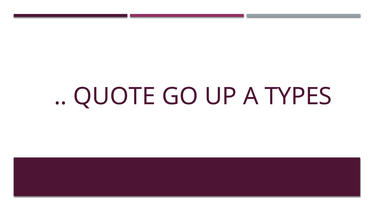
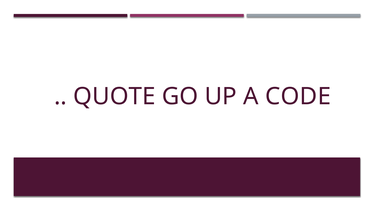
TYPES: TYPES -> CODE
